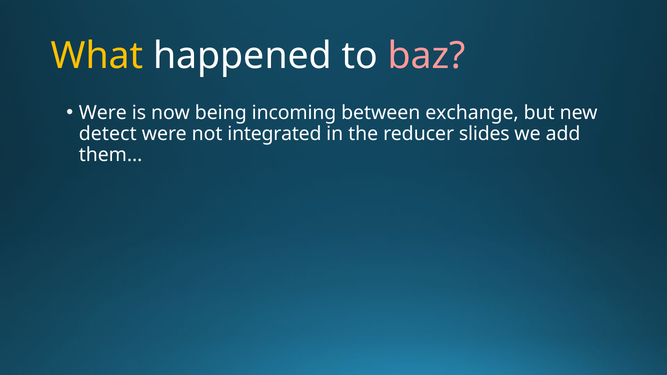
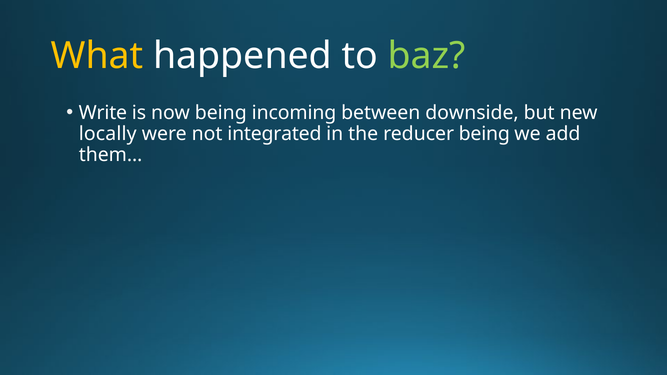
baz colour: pink -> light green
Were at (103, 113): Were -> Write
exchange: exchange -> downside
detect: detect -> locally
reducer slides: slides -> being
